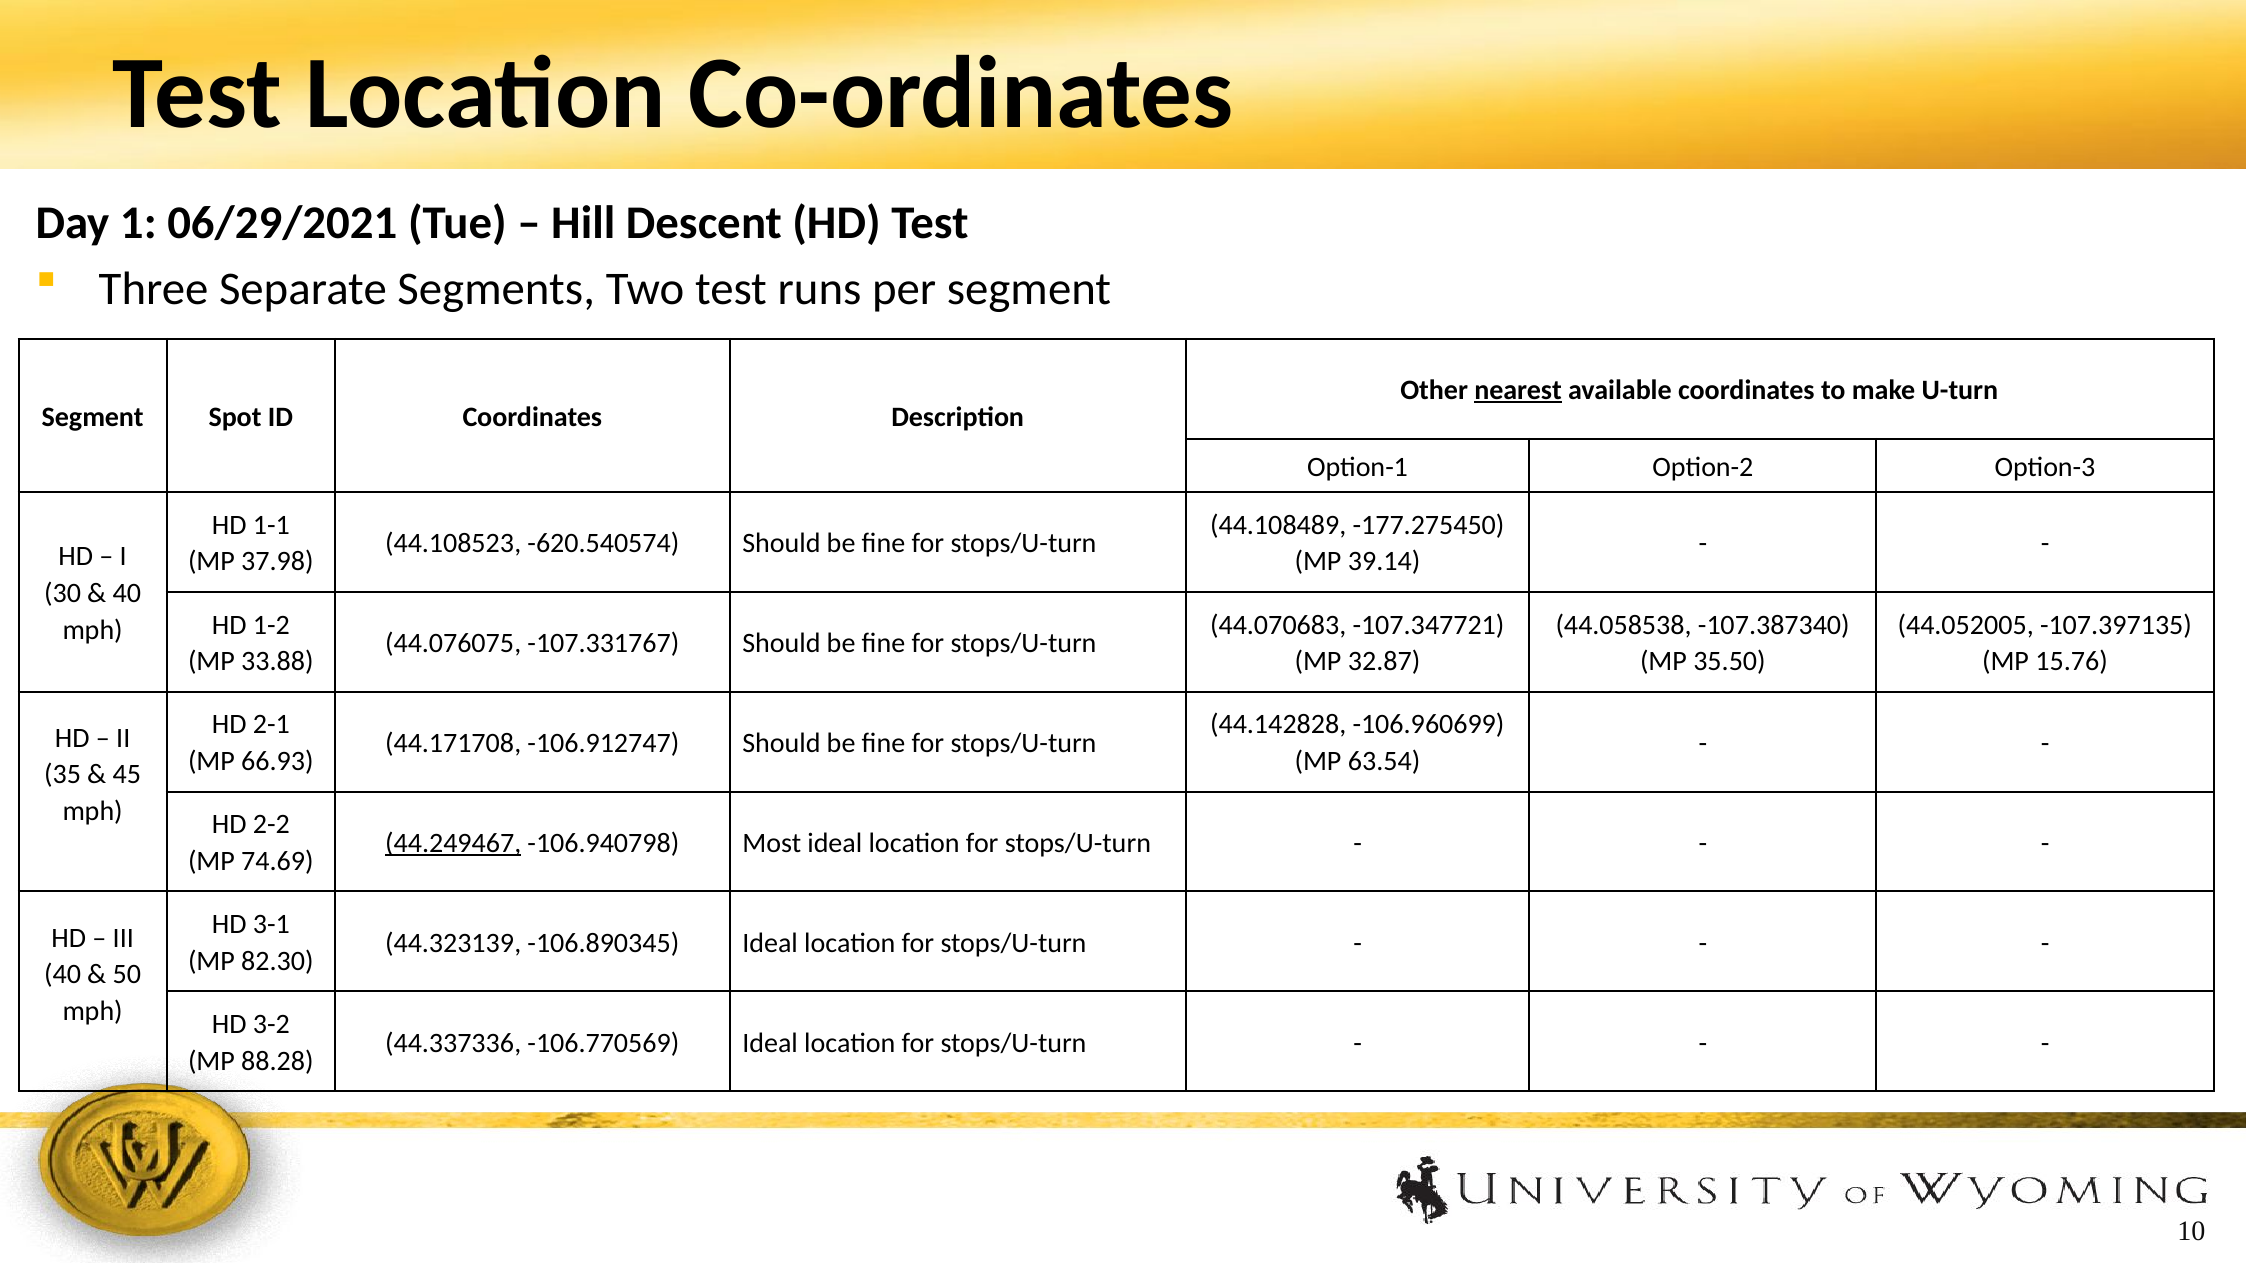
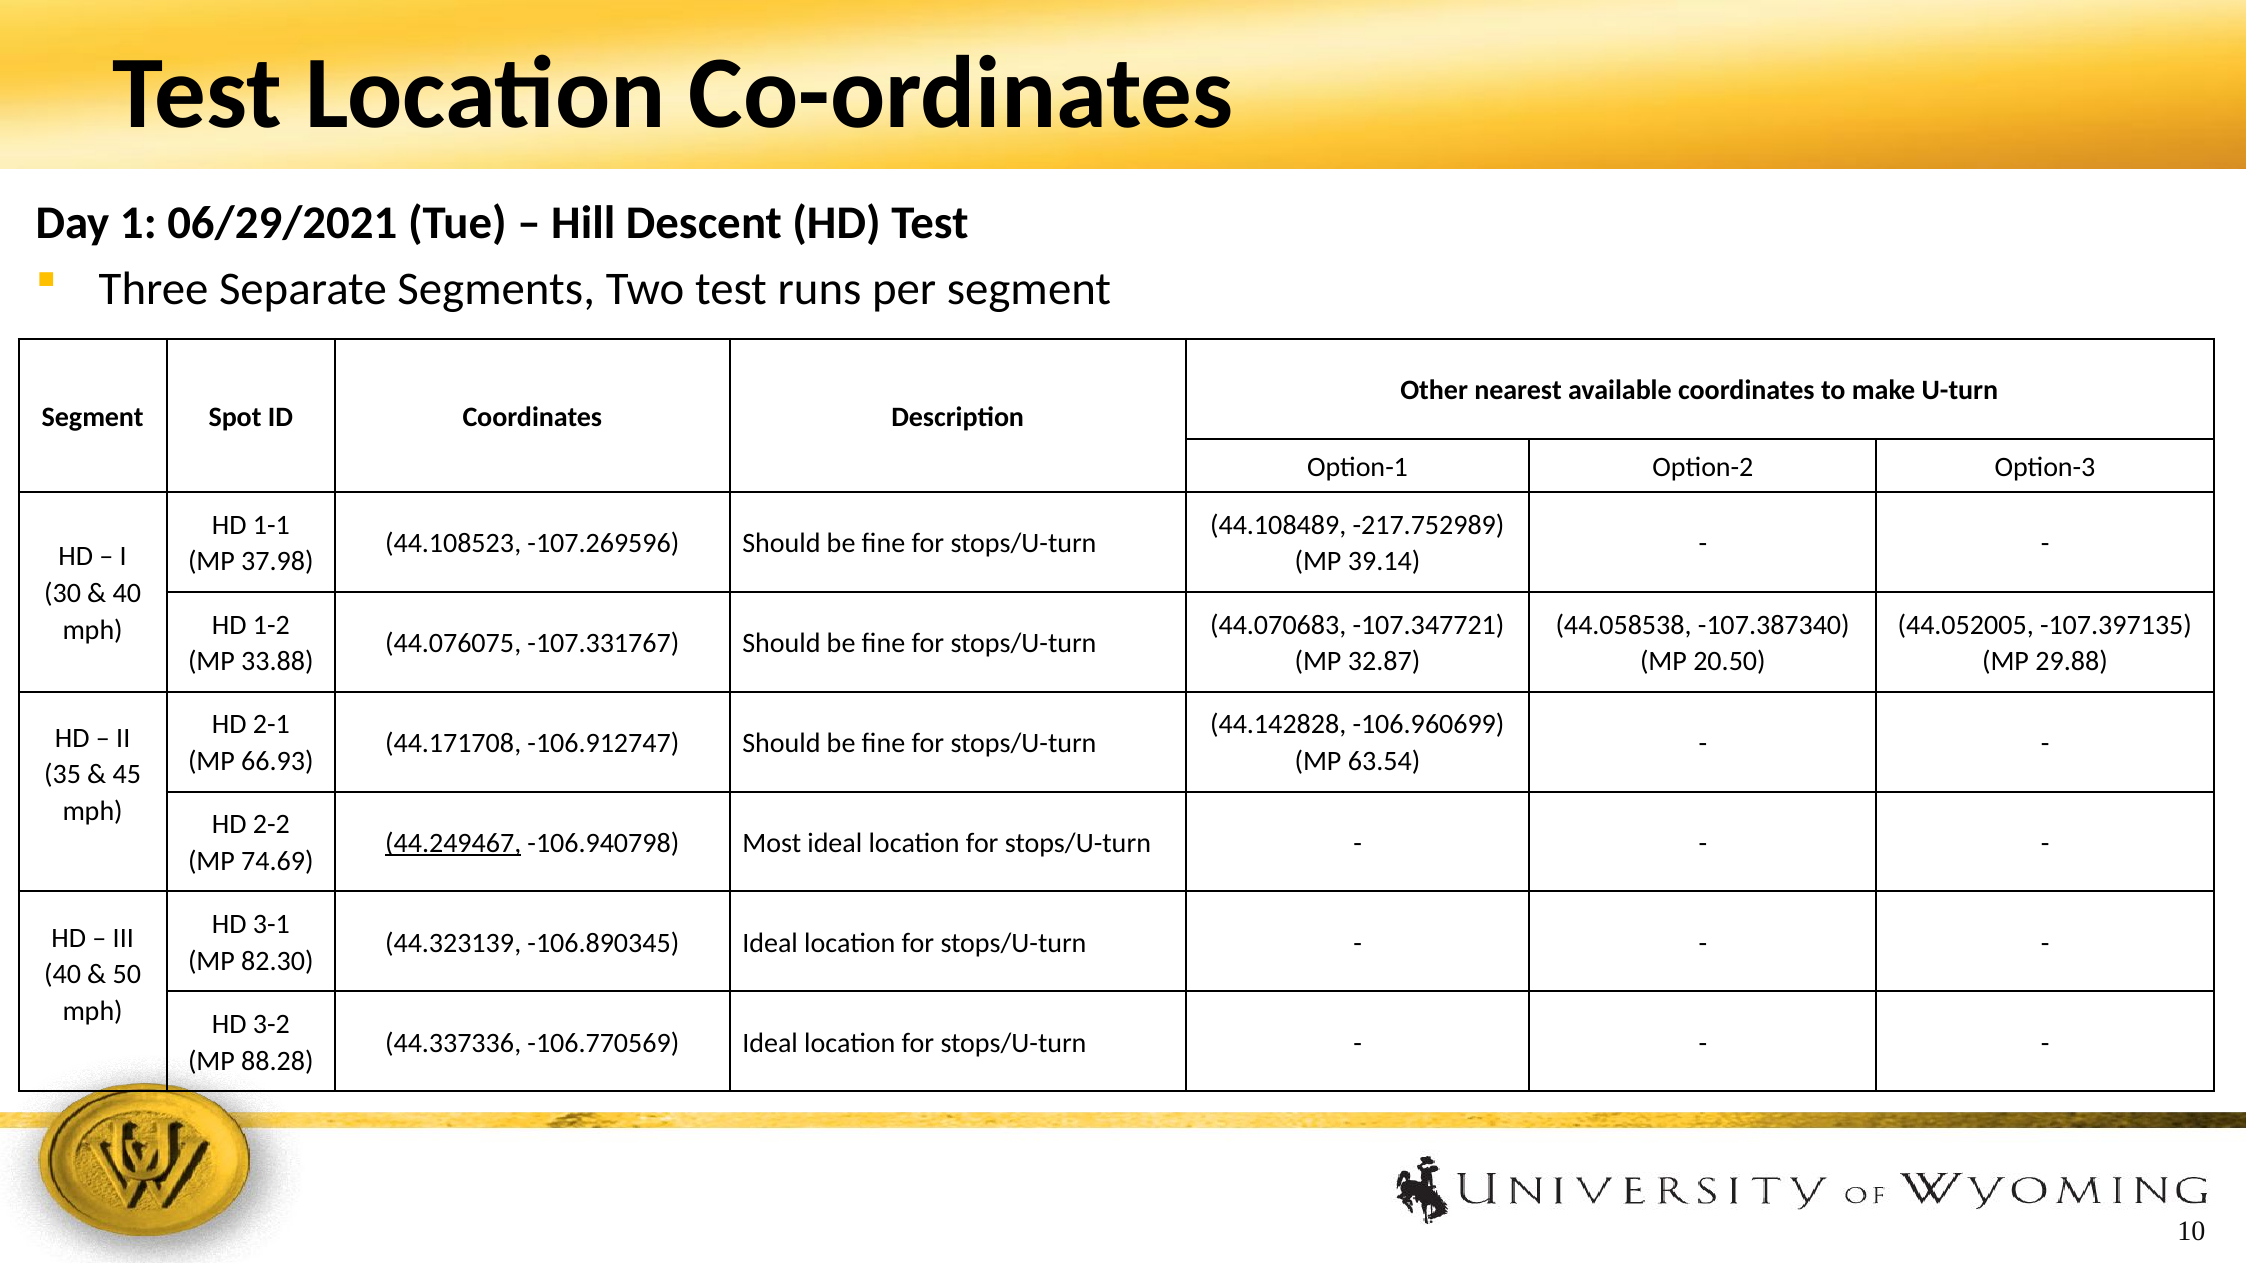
nearest underline: present -> none
-177.275450: -177.275450 -> -217.752989
-620.540574: -620.540574 -> -107.269596
35.50: 35.50 -> 20.50
15.76: 15.76 -> 29.88
